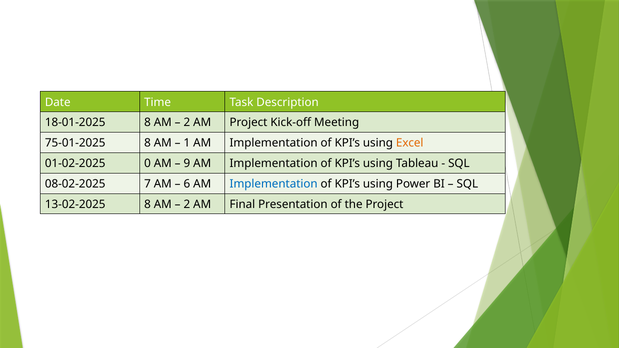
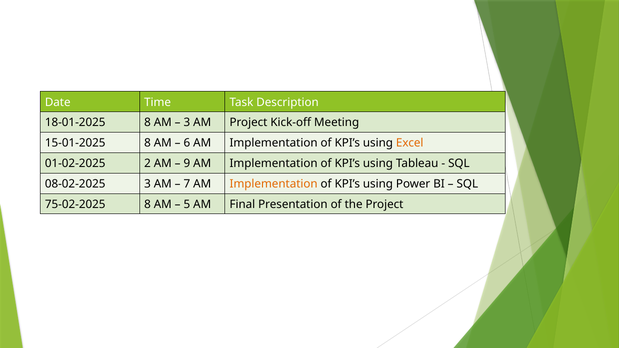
2 at (187, 123): 2 -> 3
75-01-2025: 75-01-2025 -> 15-01-2025
1: 1 -> 6
0: 0 -> 2
08-02-2025 7: 7 -> 3
6: 6 -> 7
Implementation at (274, 184) colour: blue -> orange
13-02-2025: 13-02-2025 -> 75-02-2025
2 at (187, 204): 2 -> 5
